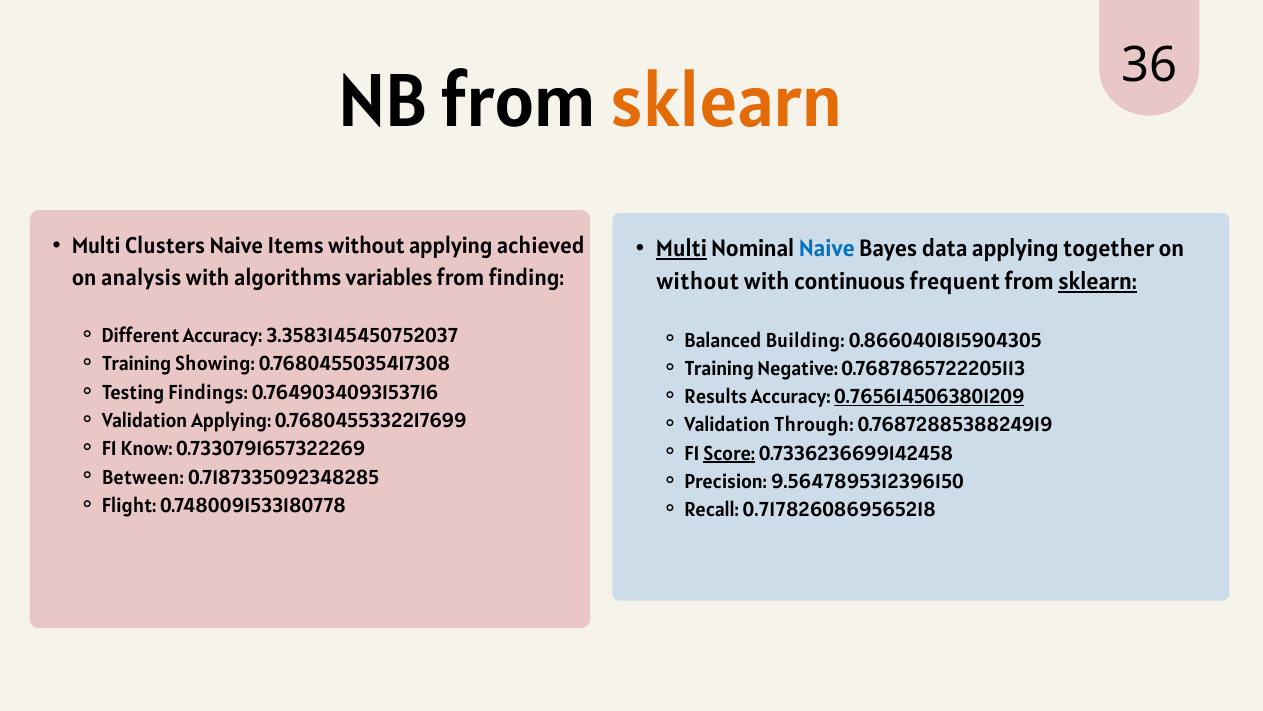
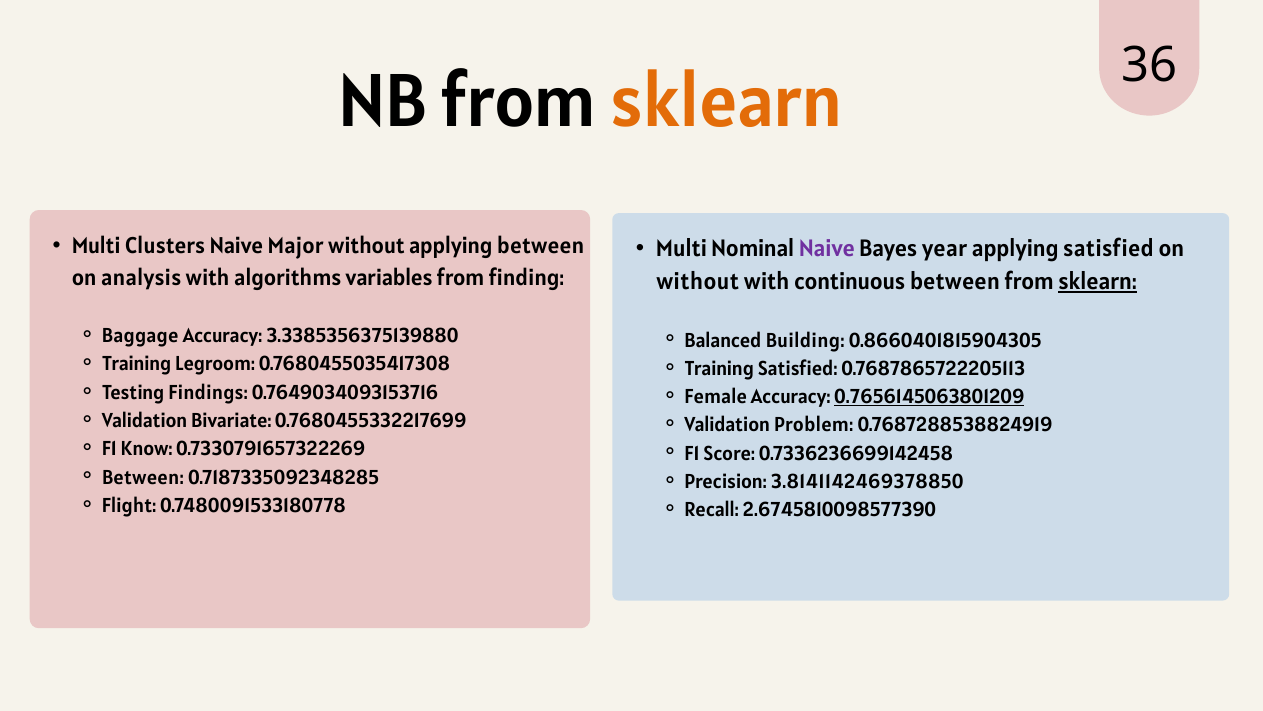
Items: Items -> Major
applying achieved: achieved -> between
Multi at (682, 249) underline: present -> none
Naive at (827, 249) colour: blue -> purple
data: data -> year
applying together: together -> satisfied
continuous frequent: frequent -> between
Different: Different -> Baggage
3.3583145450752037: 3.3583145450752037 -> 3.3385356375139880
Showing: Showing -> Legroom
Training Negative: Negative -> Satisfied
Results: Results -> Female
Validation Applying: Applying -> Bivariate
Through: Through -> Problem
Score underline: present -> none
9.5647895312396150: 9.5647895312396150 -> 3.8141142469378850
0.7178260869565218: 0.7178260869565218 -> 2.6745810098577390
